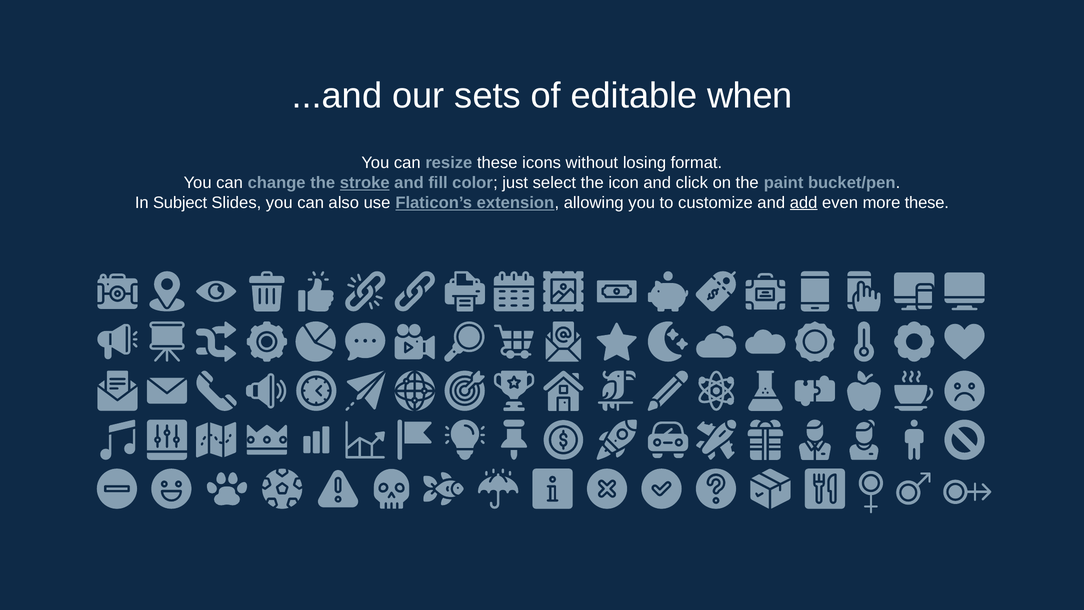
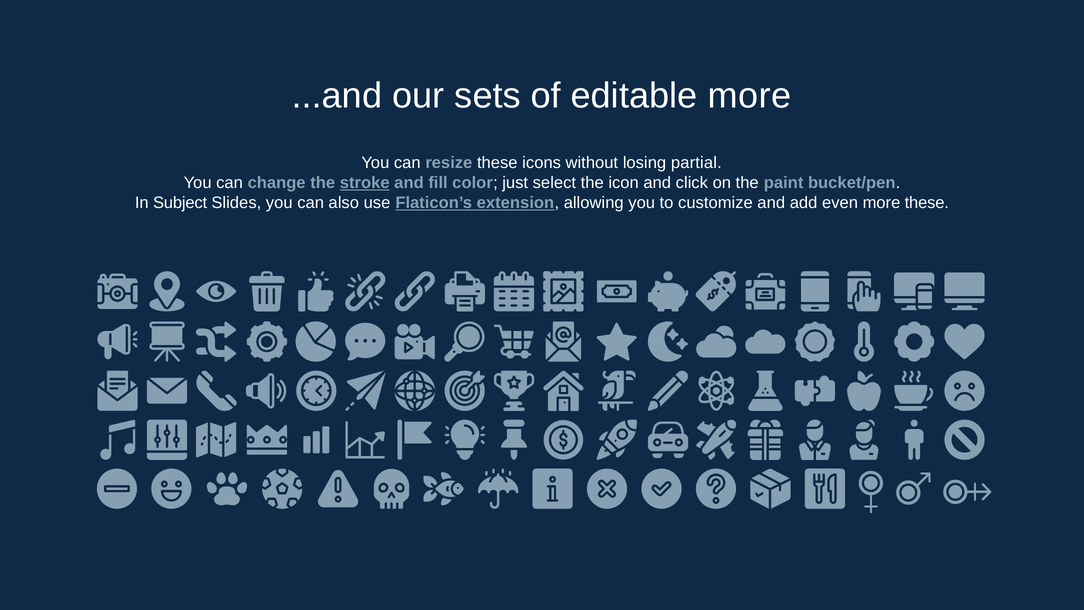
editable when: when -> more
format: format -> partial
add underline: present -> none
